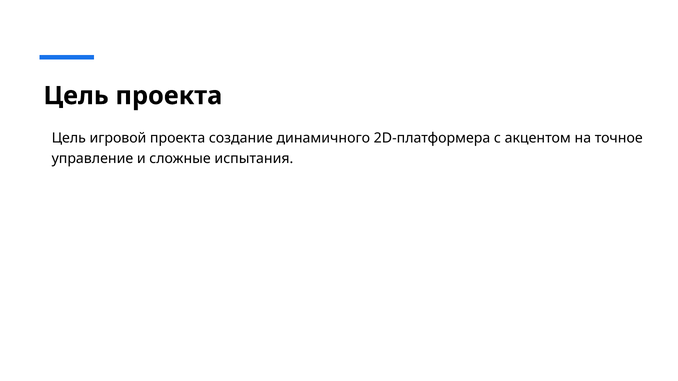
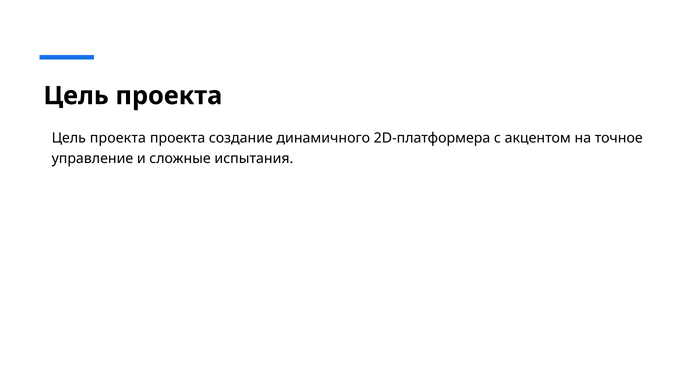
игровой at (118, 138): игровой -> проекта
